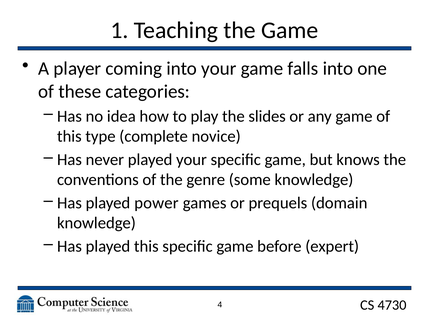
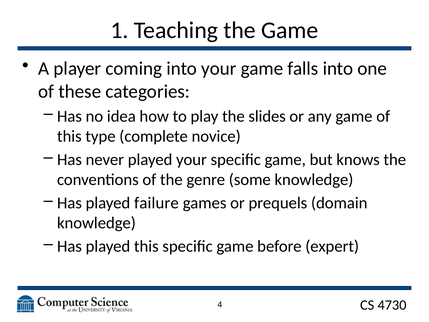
power: power -> failure
